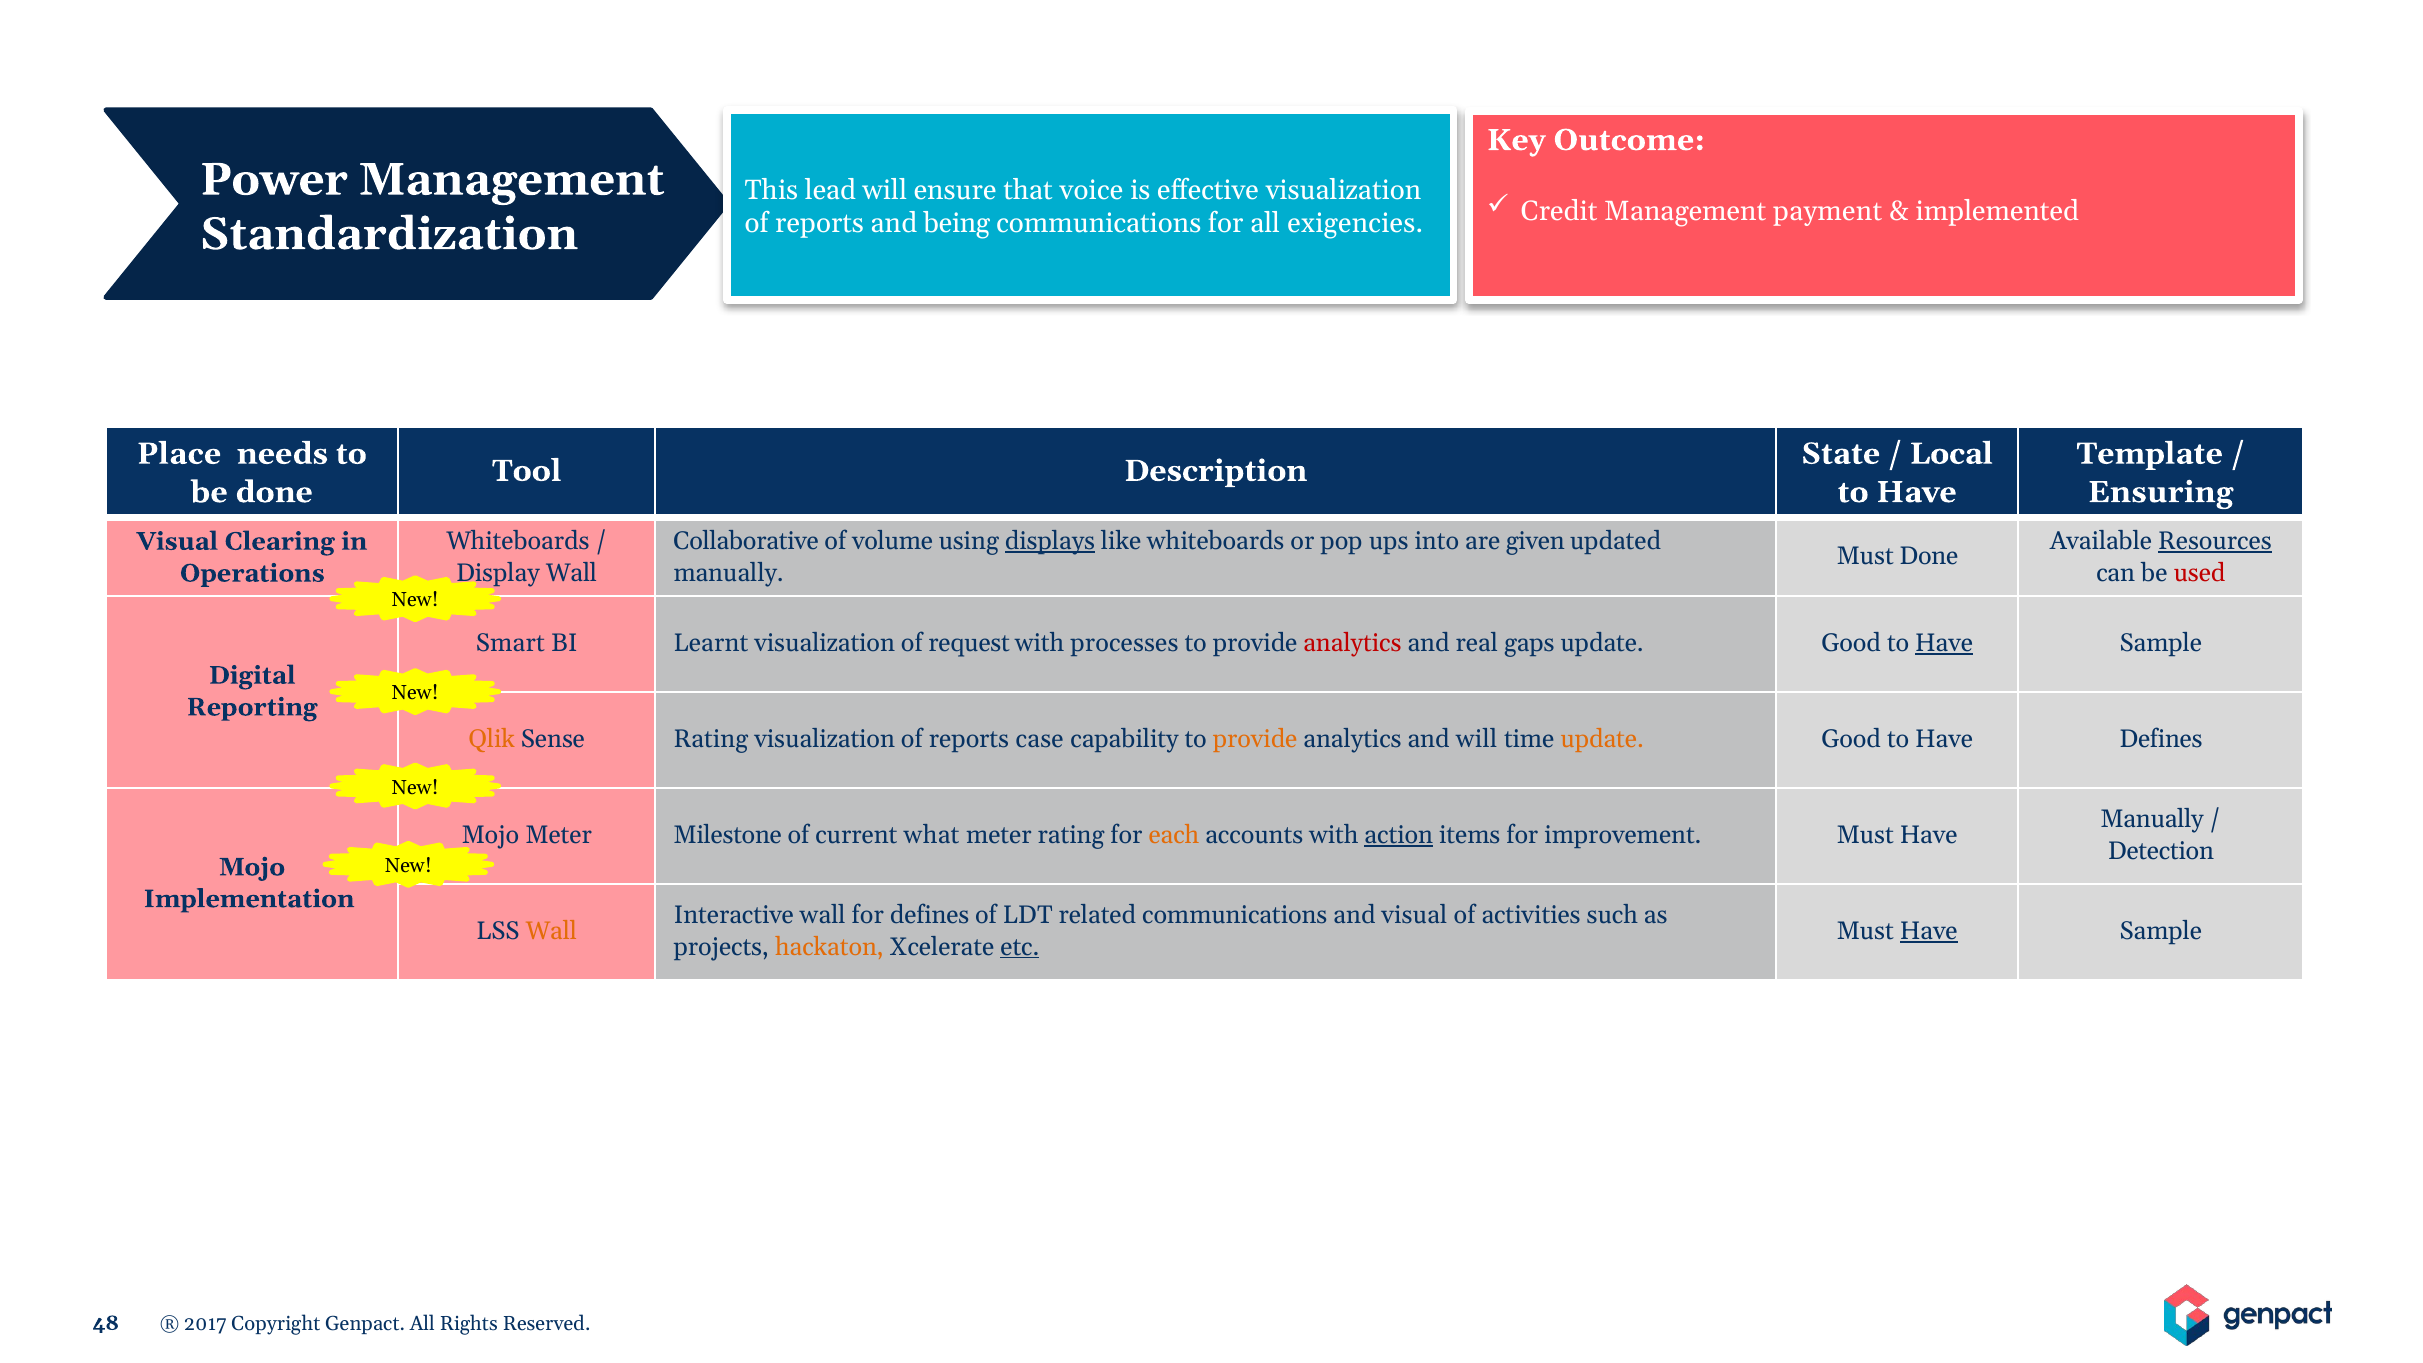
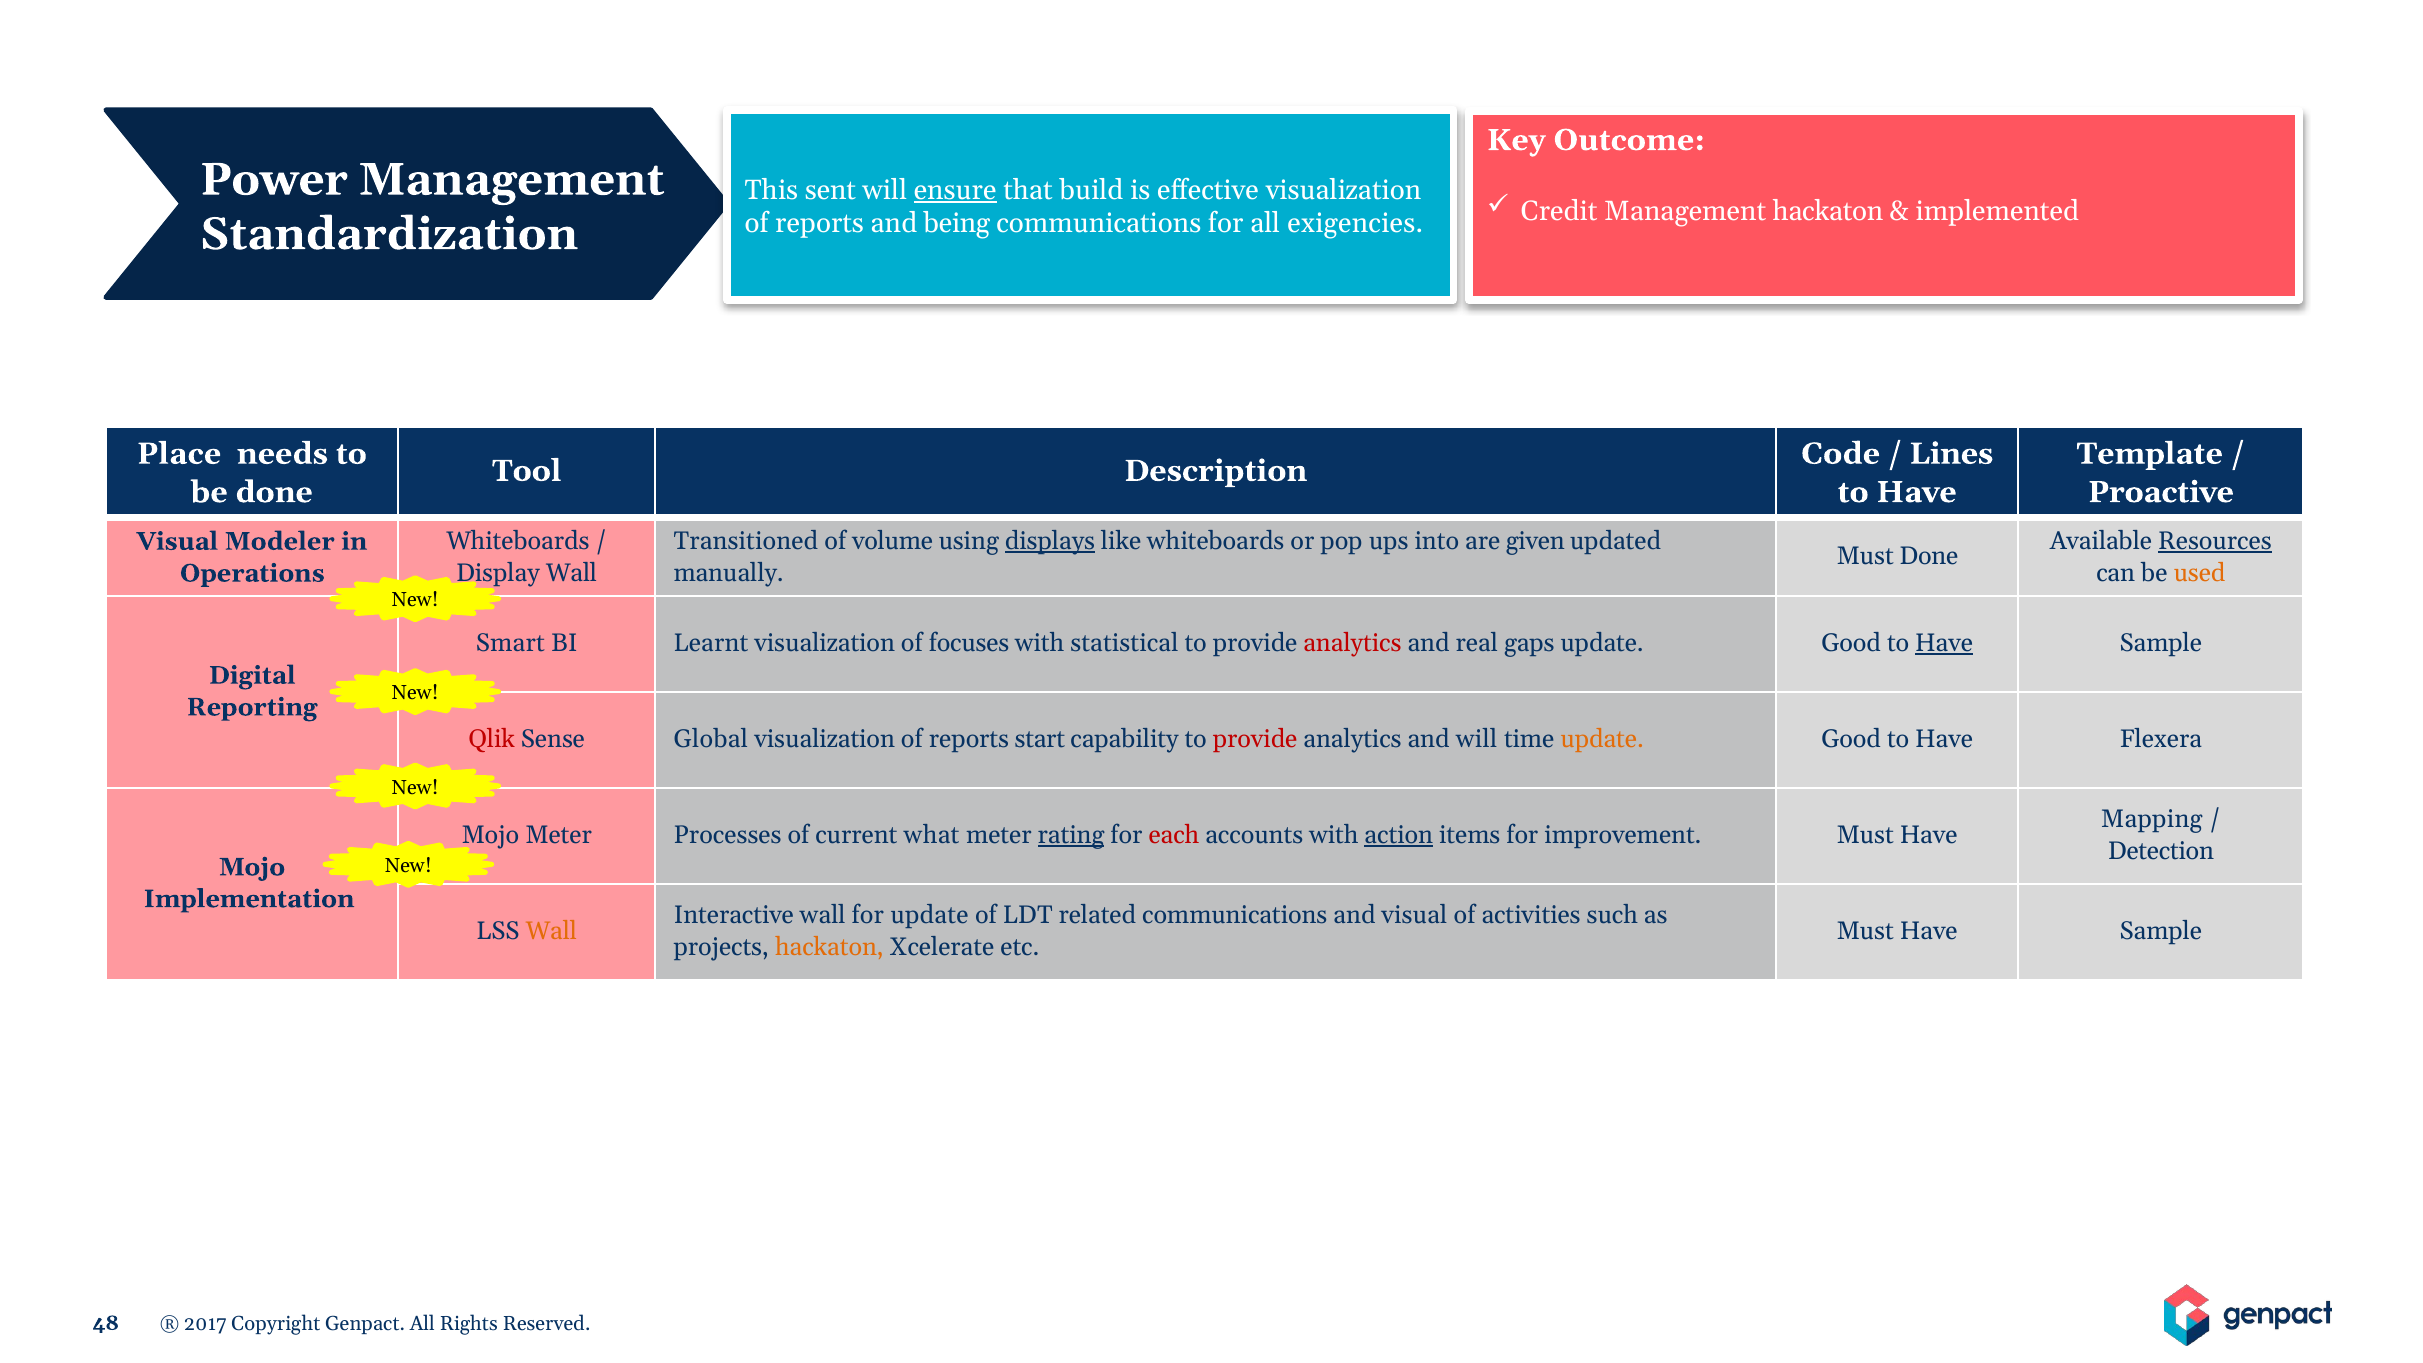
lead: lead -> sent
ensure underline: none -> present
voice: voice -> build
Management payment: payment -> hackaton
State: State -> Code
Local: Local -> Lines
Ensuring: Ensuring -> Proactive
Clearing: Clearing -> Modeler
Collaborative: Collaborative -> Transitioned
used colour: red -> orange
request: request -> focuses
processes: processes -> statistical
Qlik colour: orange -> red
Sense Rating: Rating -> Global
case: case -> start
provide at (1255, 739) colour: orange -> red
Have Defines: Defines -> Flexera
Manually at (2152, 819): Manually -> Mapping
Milestone: Milestone -> Processes
rating at (1071, 835) underline: none -> present
each colour: orange -> red
for defines: defines -> update
Have at (1929, 931) underline: present -> none
etc underline: present -> none
